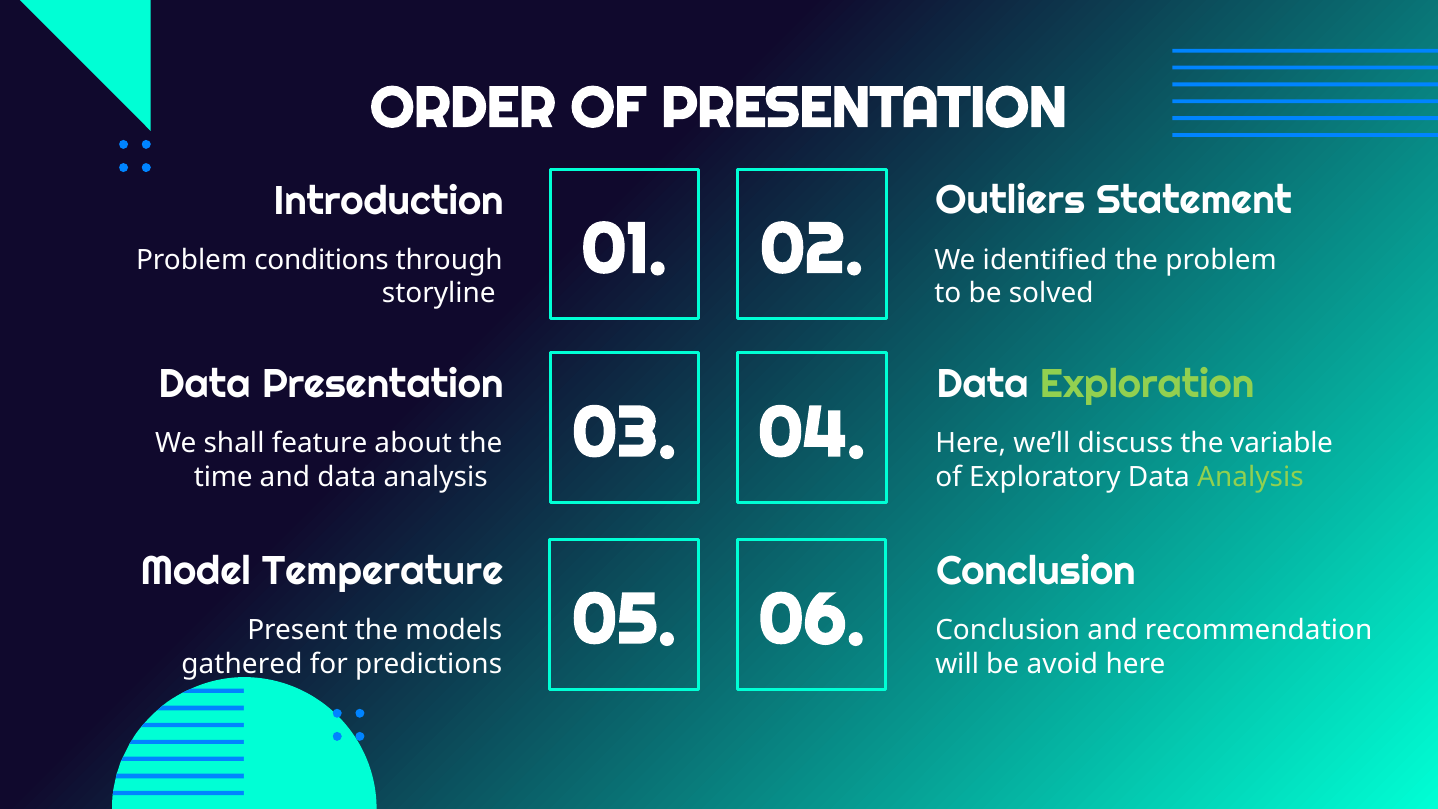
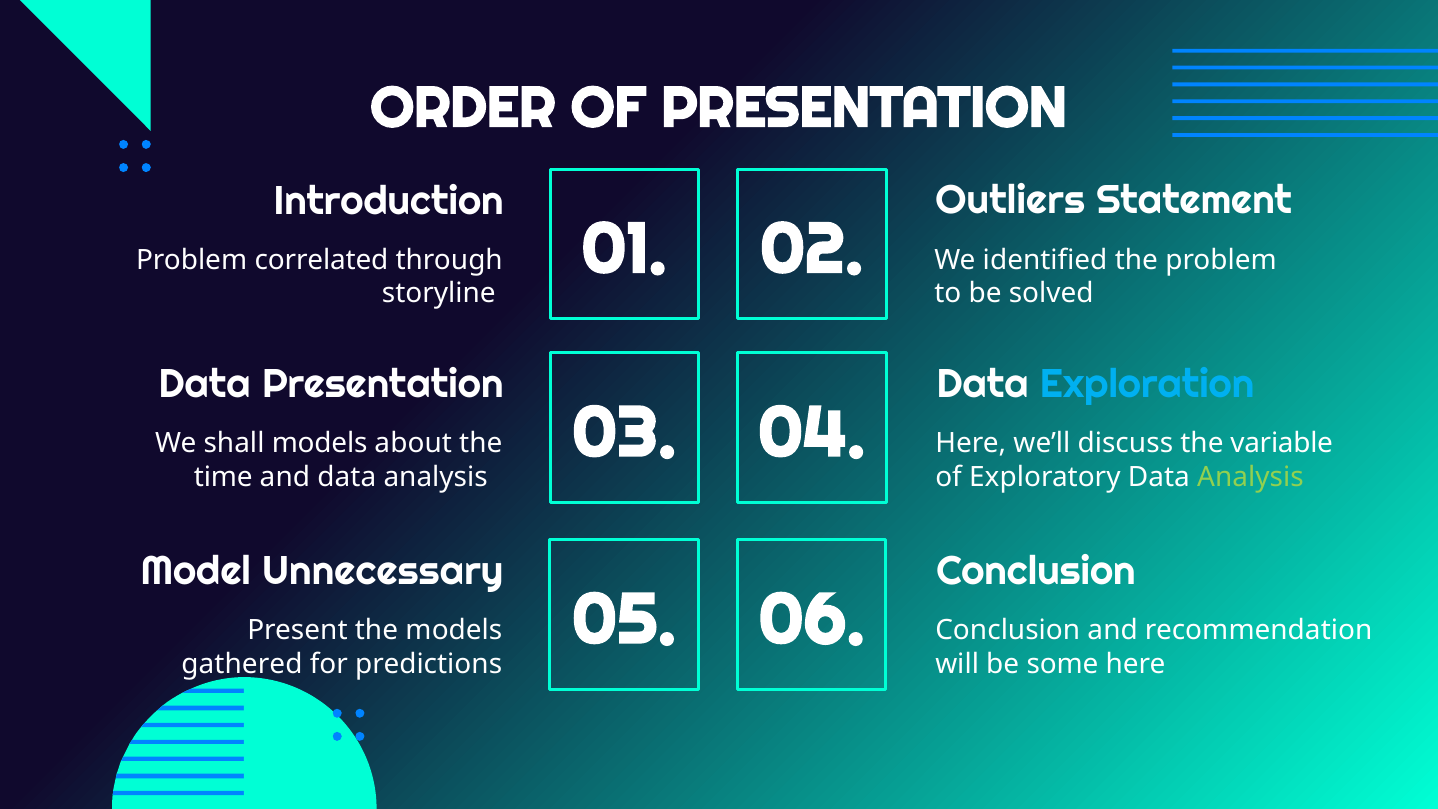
conditions: conditions -> correlated
Exploration colour: light green -> light blue
shall feature: feature -> models
Temperature: Temperature -> Unnecessary
avoid: avoid -> some
